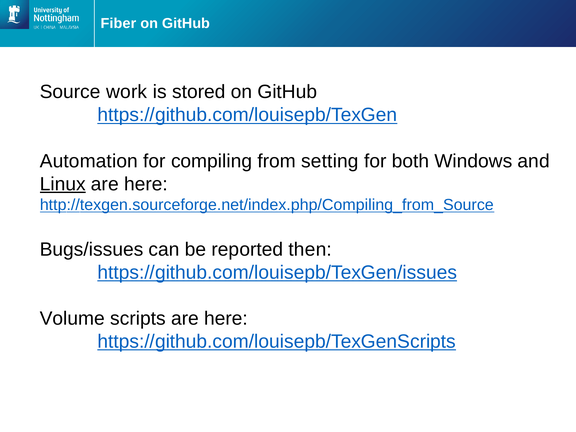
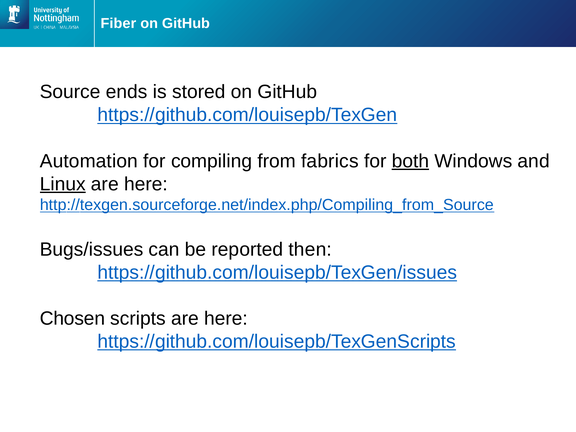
work: work -> ends
setting: setting -> fabrics
both underline: none -> present
Volume: Volume -> Chosen
